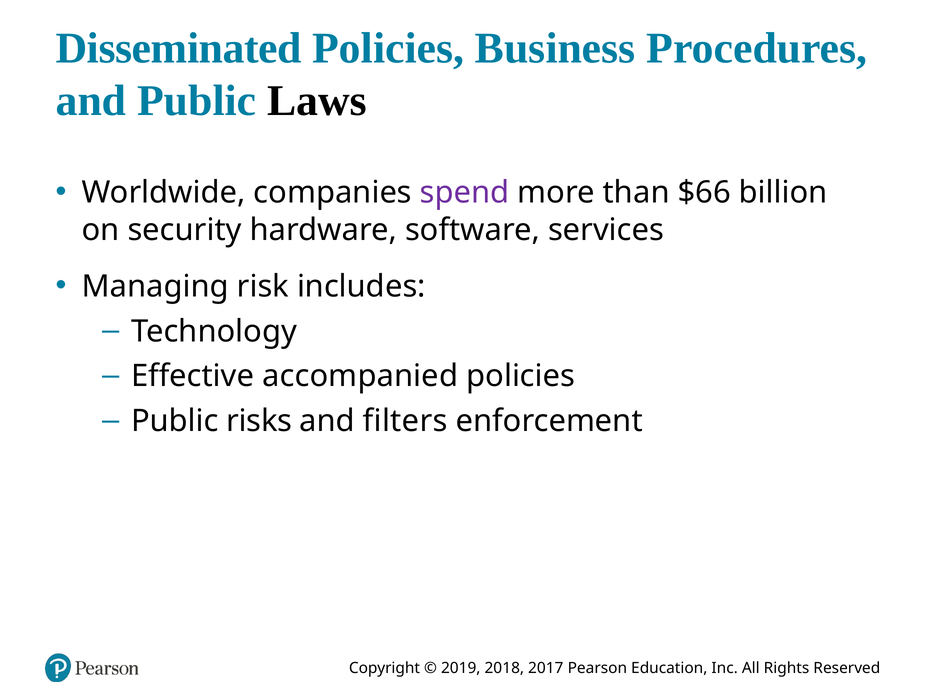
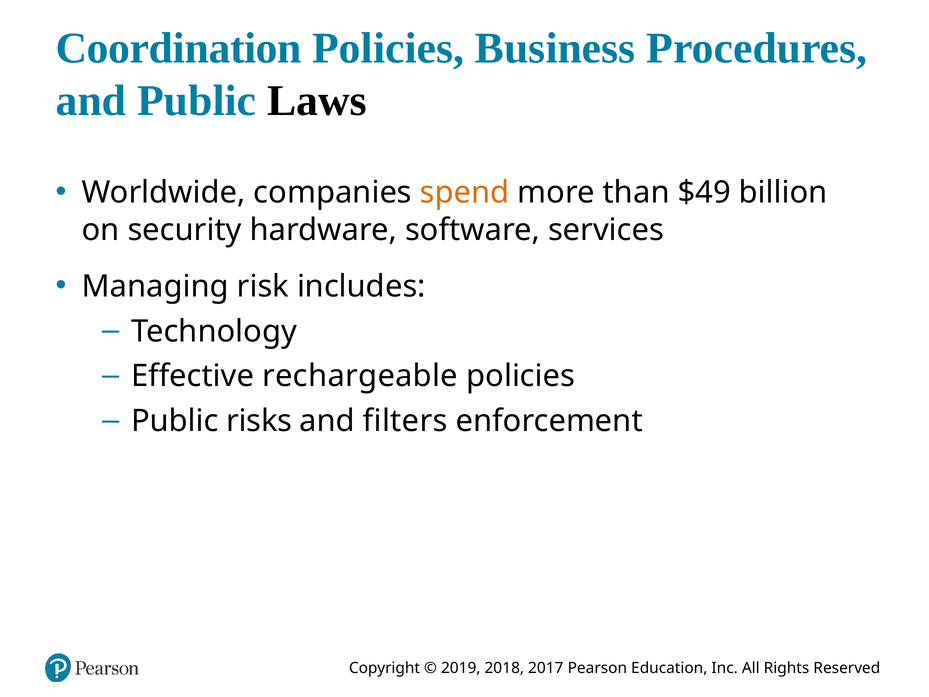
Disseminated: Disseminated -> Coordination
spend colour: purple -> orange
$66: $66 -> $49
accompanied: accompanied -> rechargeable
